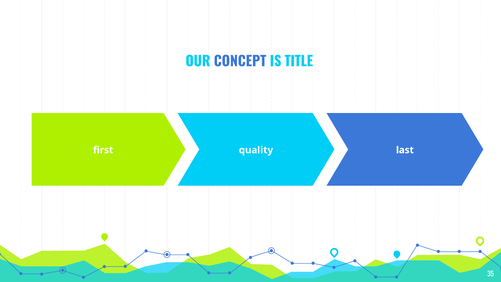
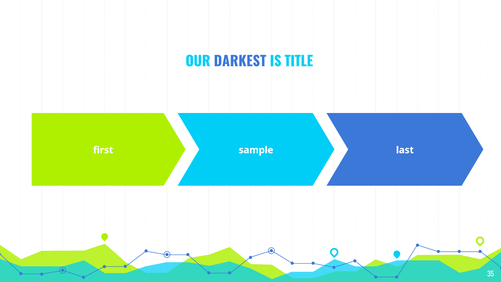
CONCEPT: CONCEPT -> DARKEST
quality: quality -> sample
